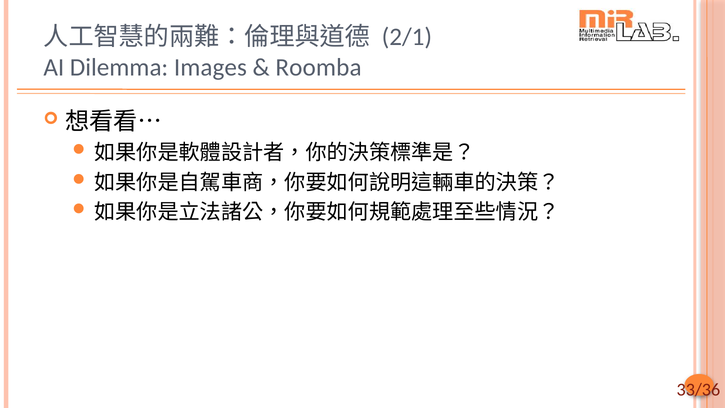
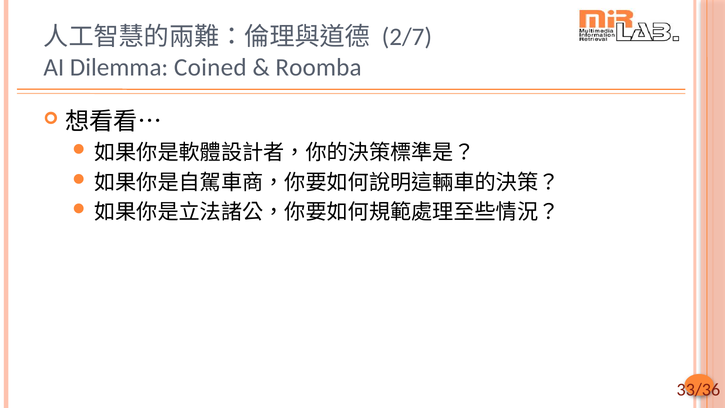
2/1: 2/1 -> 2/7
Images: Images -> Coined
